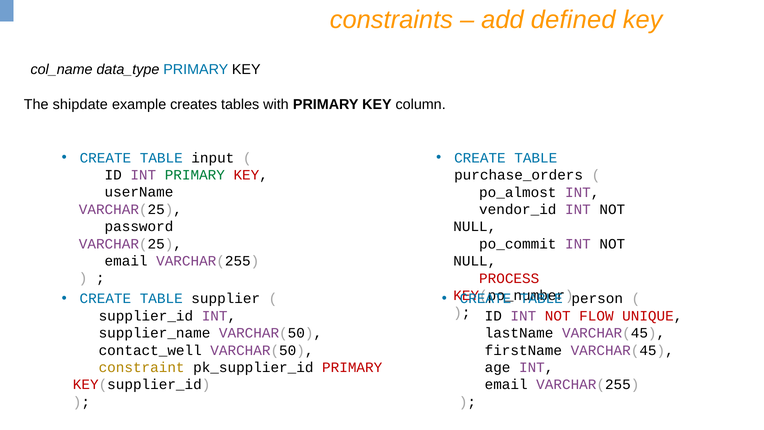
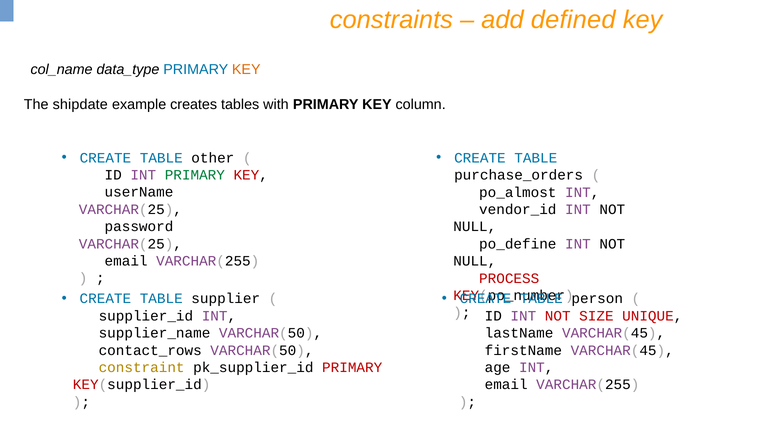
KEY at (246, 69) colour: black -> orange
input: input -> other
po_commit: po_commit -> po_define
FLOW: FLOW -> SIZE
contact_well: contact_well -> contact_rows
